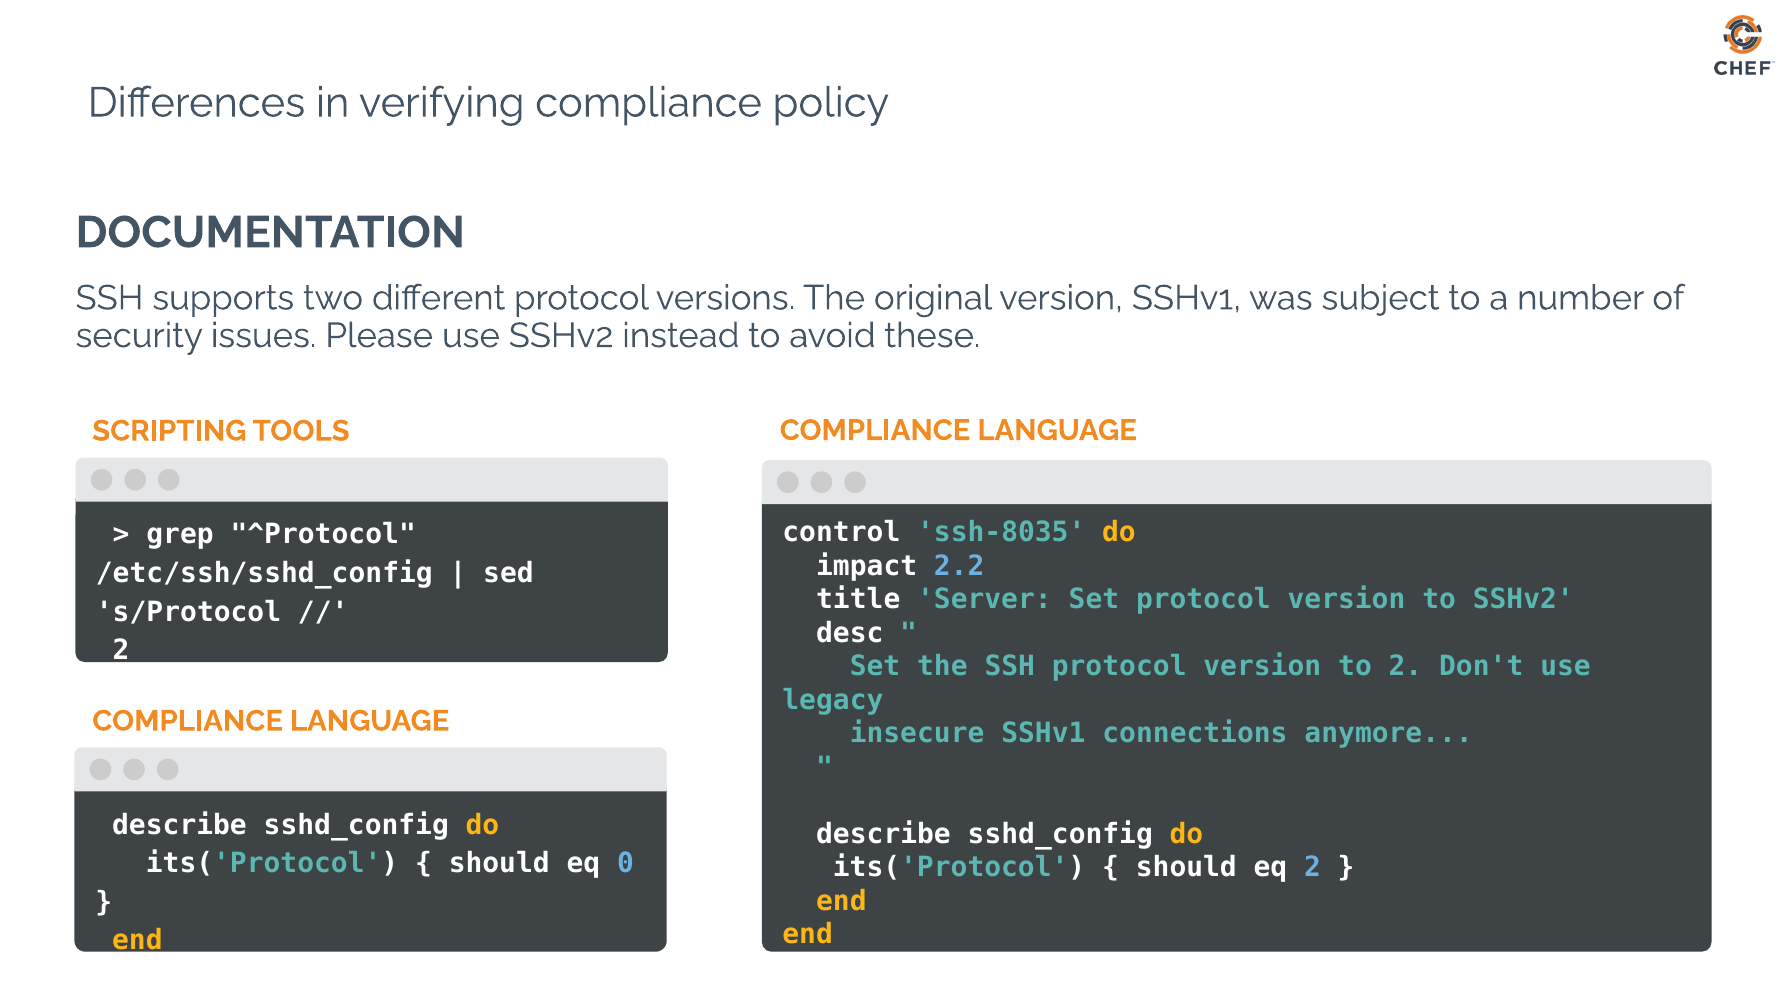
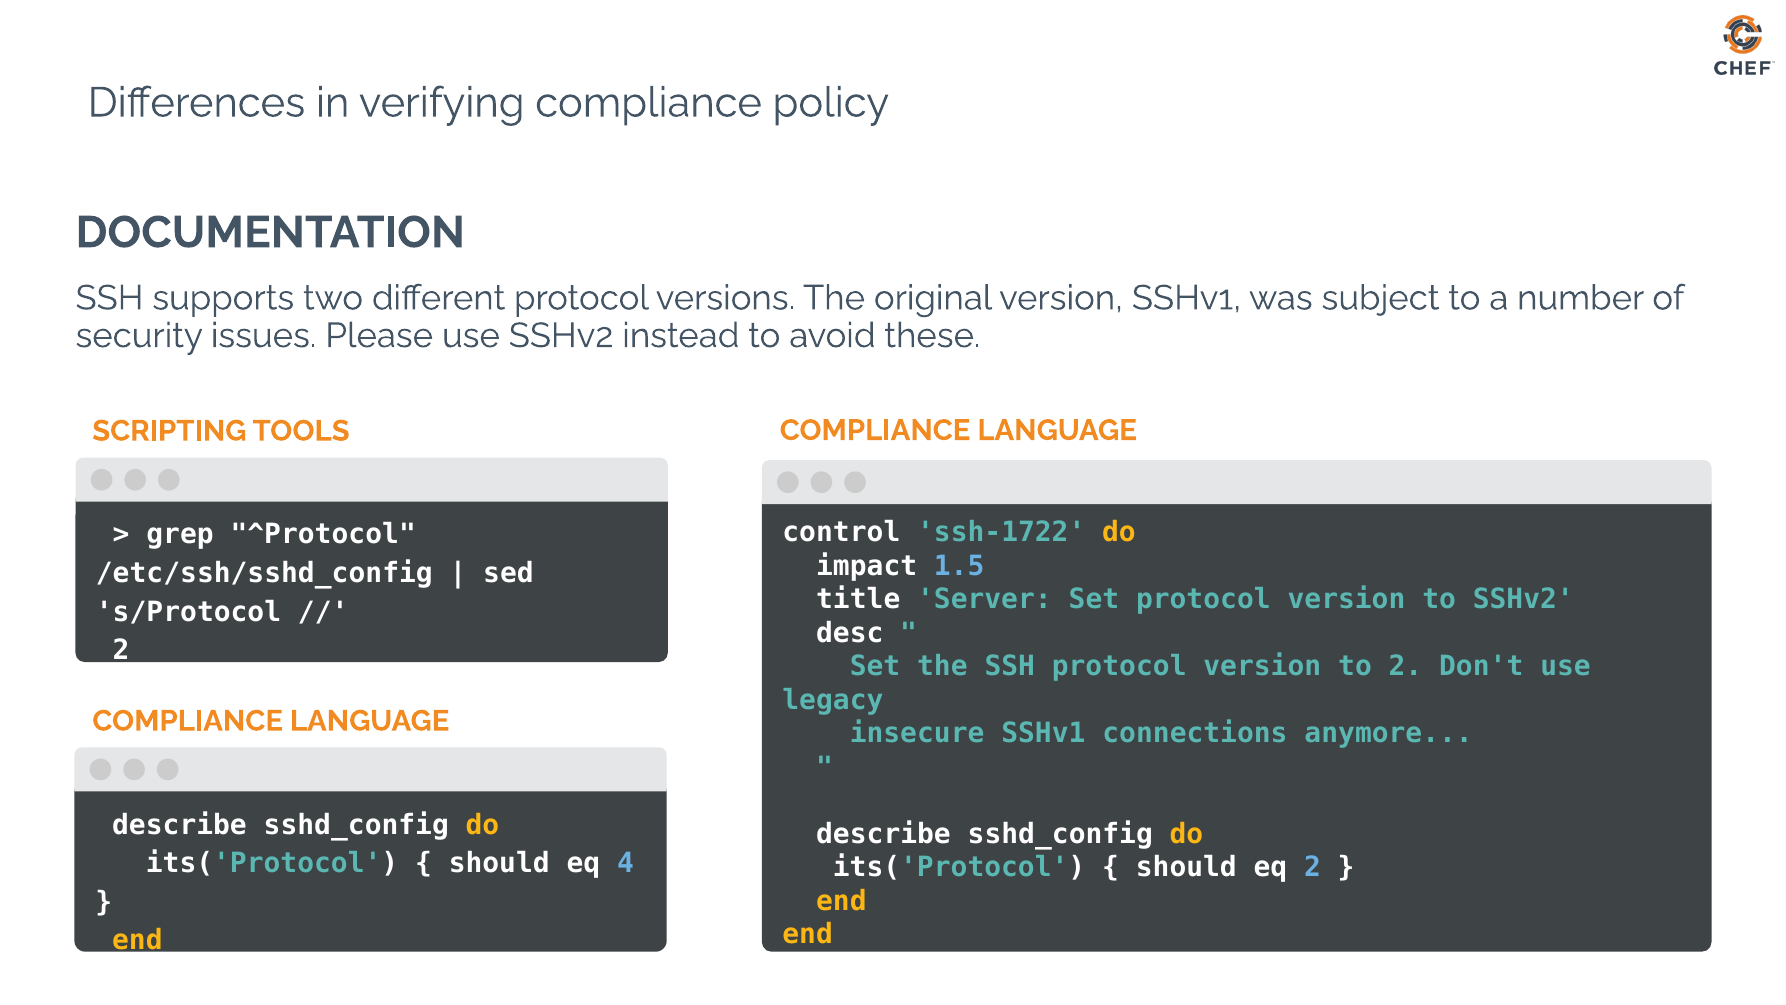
ssh-8035: ssh-8035 -> ssh-1722
2.2: 2.2 -> 1.5
0: 0 -> 4
